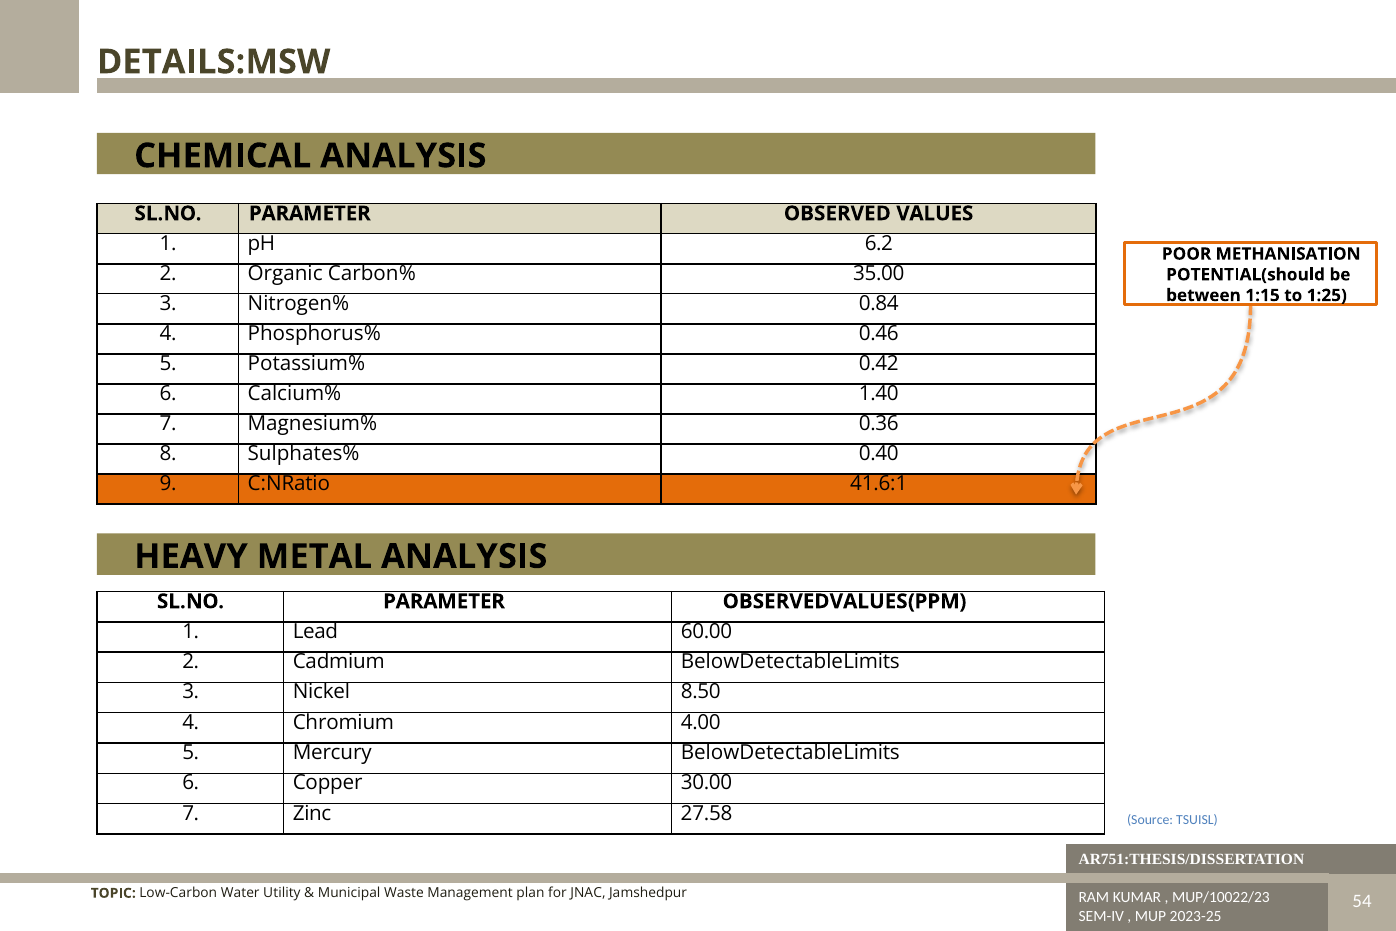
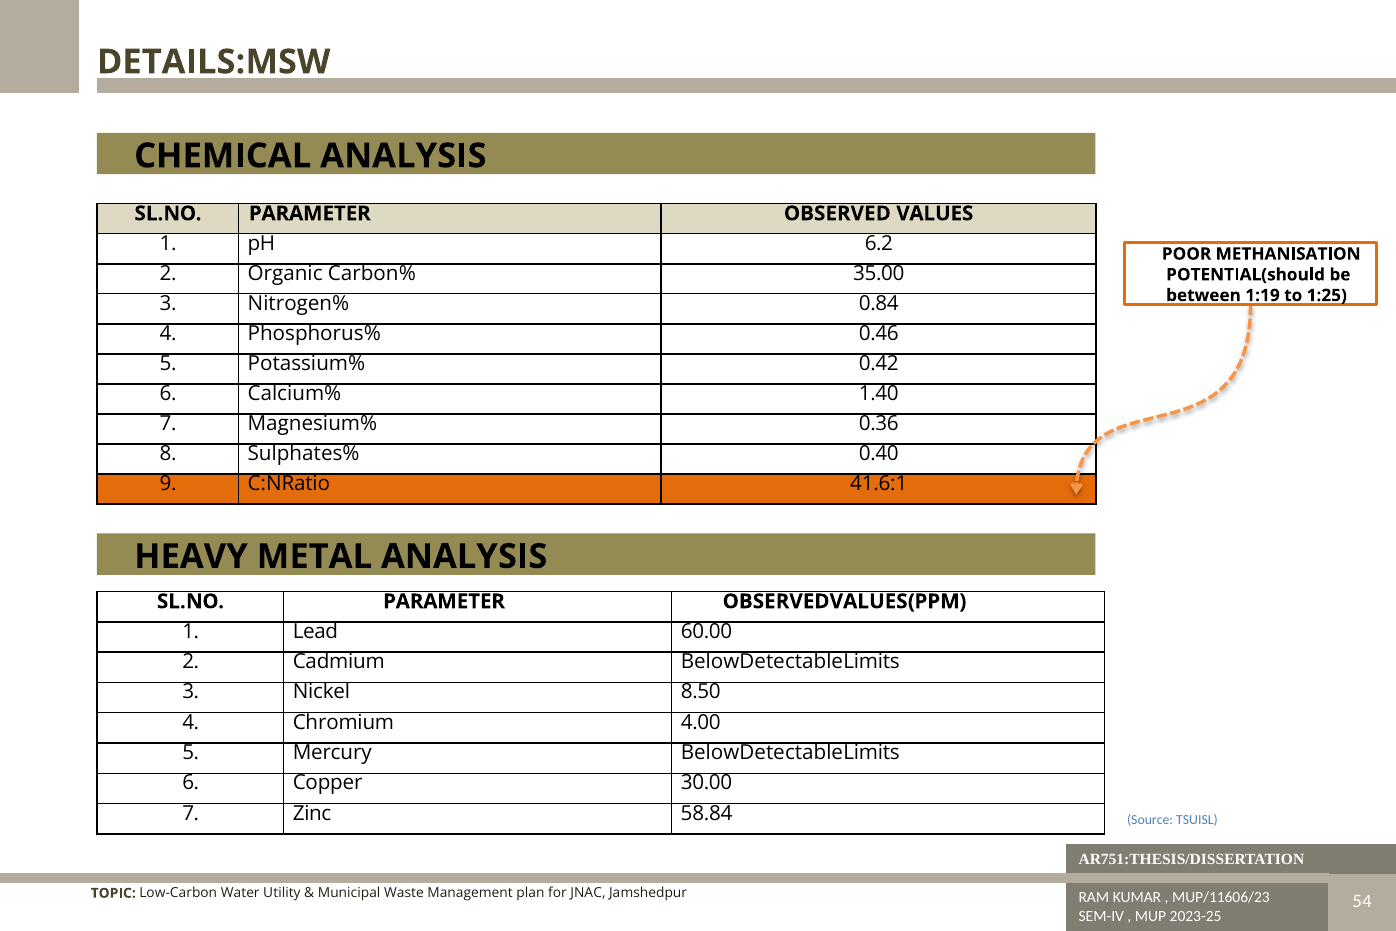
1:15: 1:15 -> 1:19
27.58: 27.58 -> 58.84
MUP/10022/23: MUP/10022/23 -> MUP/11606/23
